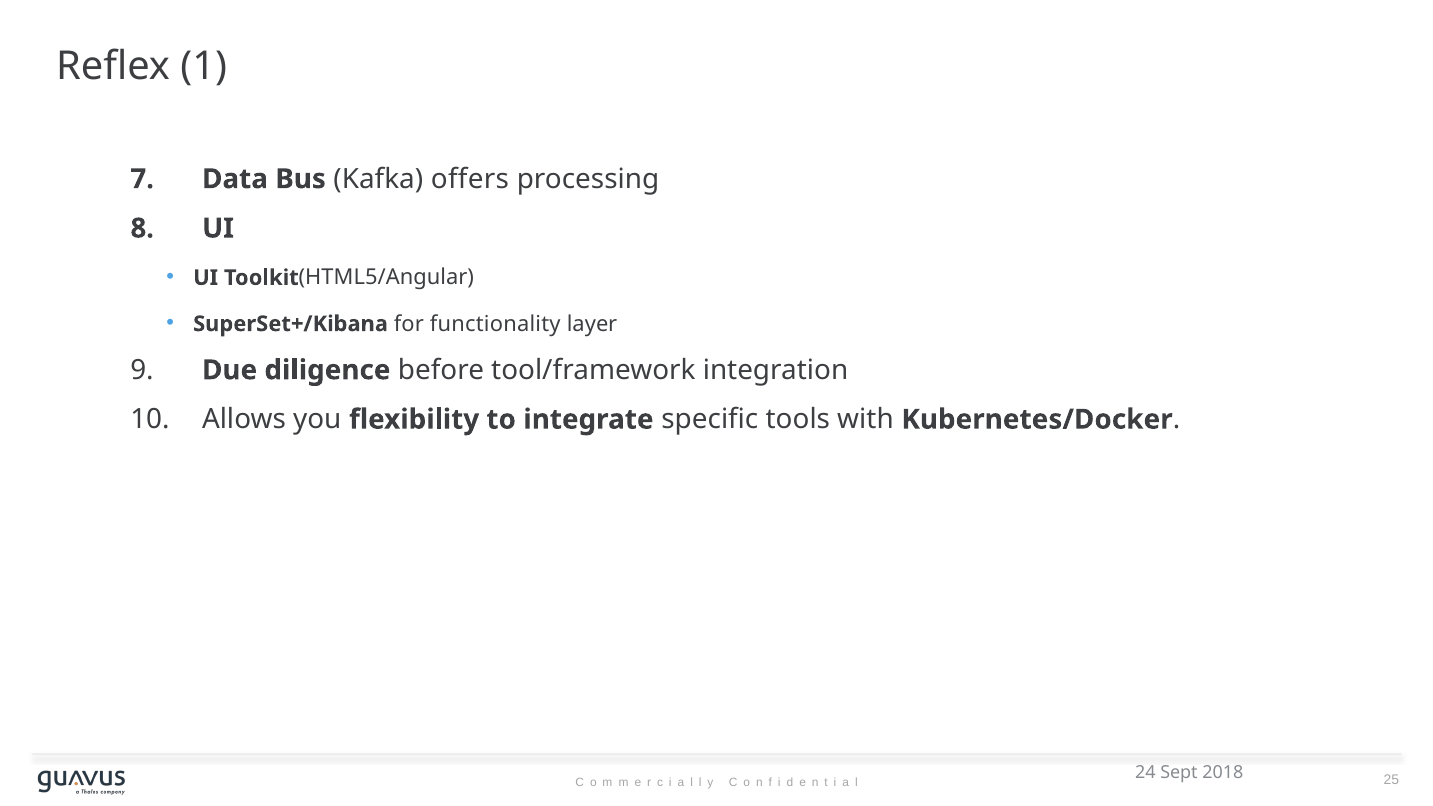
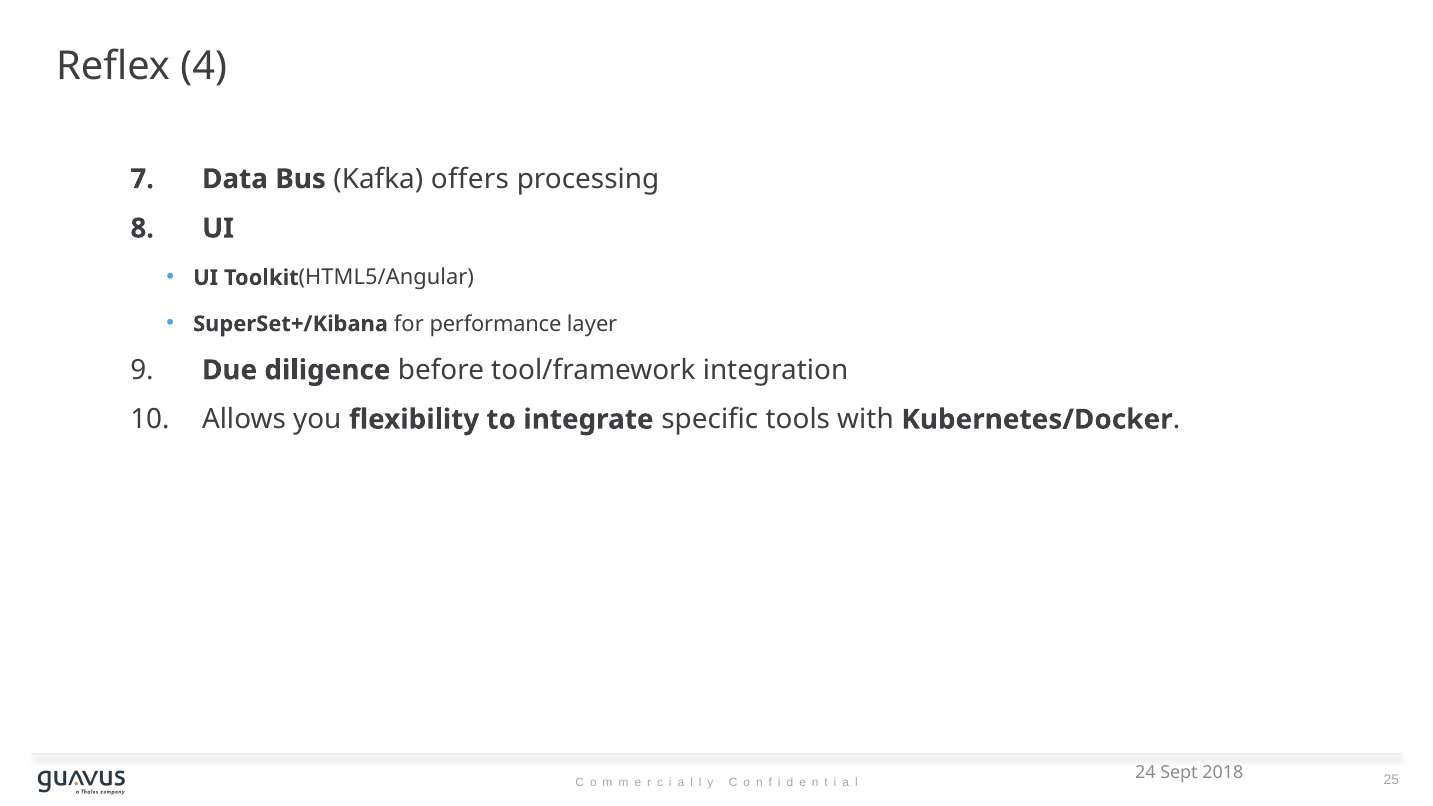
1: 1 -> 4
functionality: functionality -> performance
